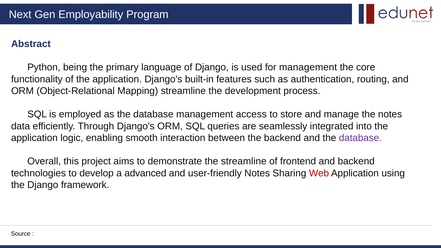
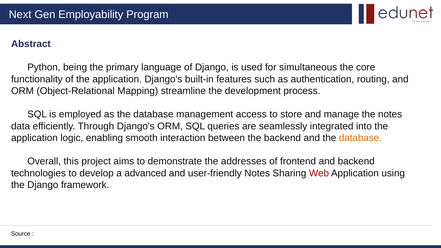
for management: management -> simultaneous
database at (360, 138) colour: purple -> orange
the streamline: streamline -> addresses
